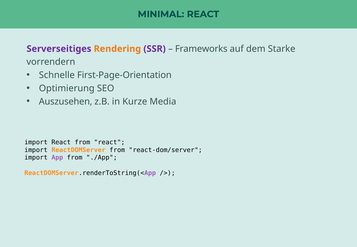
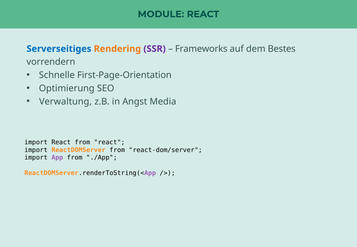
MINIMAL: MINIMAL -> MODULE
Serverseitiges colour: purple -> blue
Starke: Starke -> Bestes
Auszusehen: Auszusehen -> Verwaltung
Kurze: Kurze -> Angst
